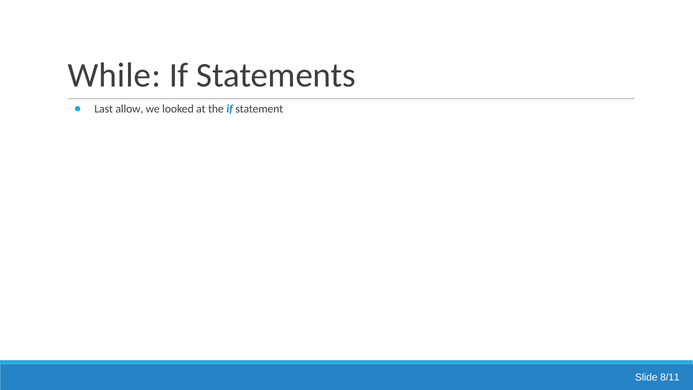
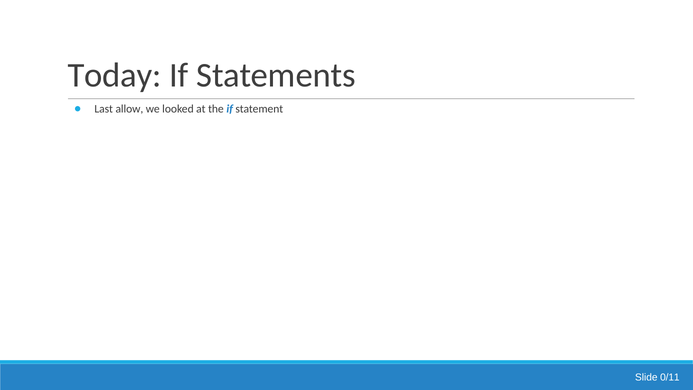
While: While -> Today
8/11: 8/11 -> 0/11
